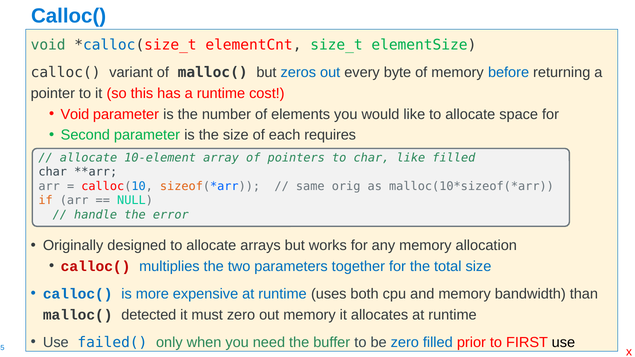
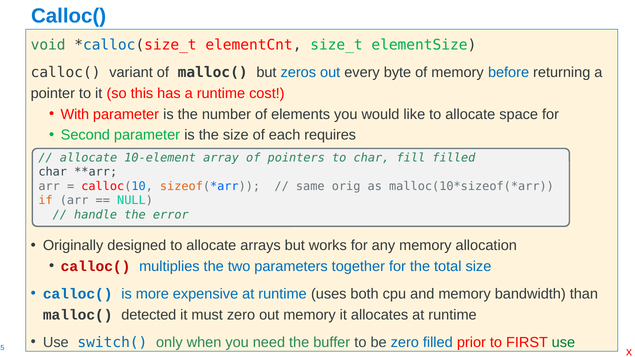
Void at (75, 114): Void -> With
char like: like -> fill
failed(: failed( -> switch(
use at (563, 343) colour: black -> green
